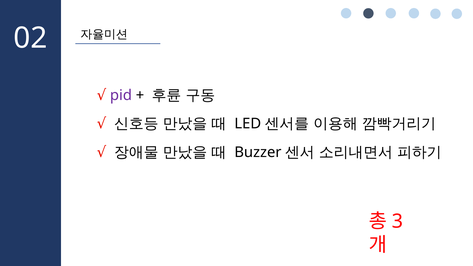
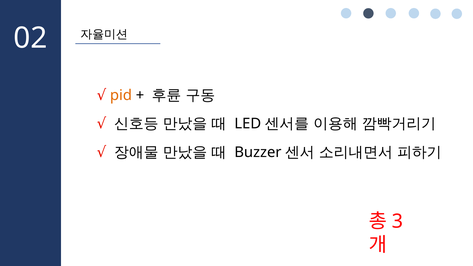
pid colour: purple -> orange
